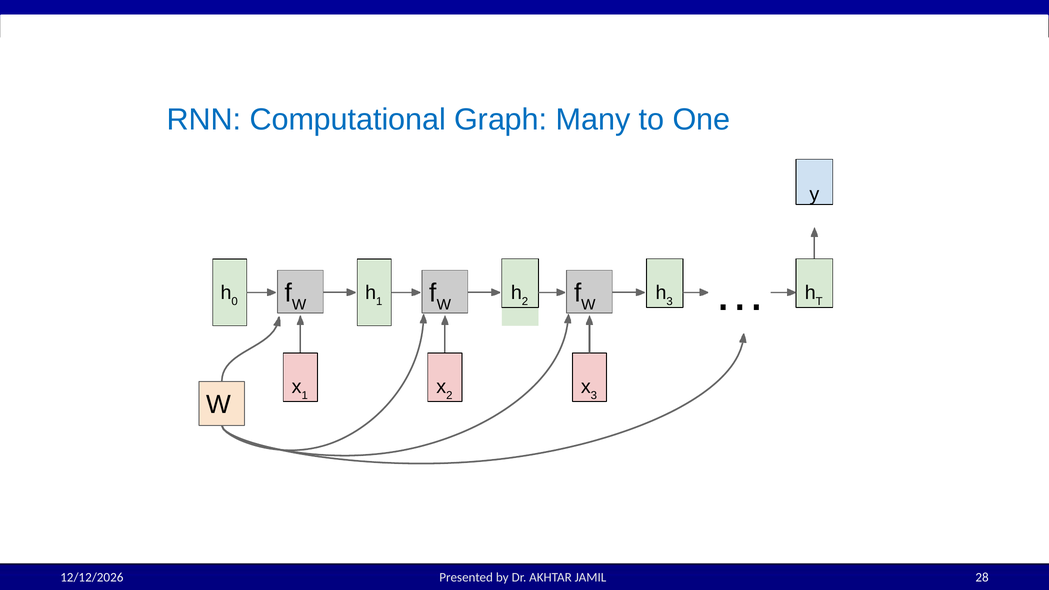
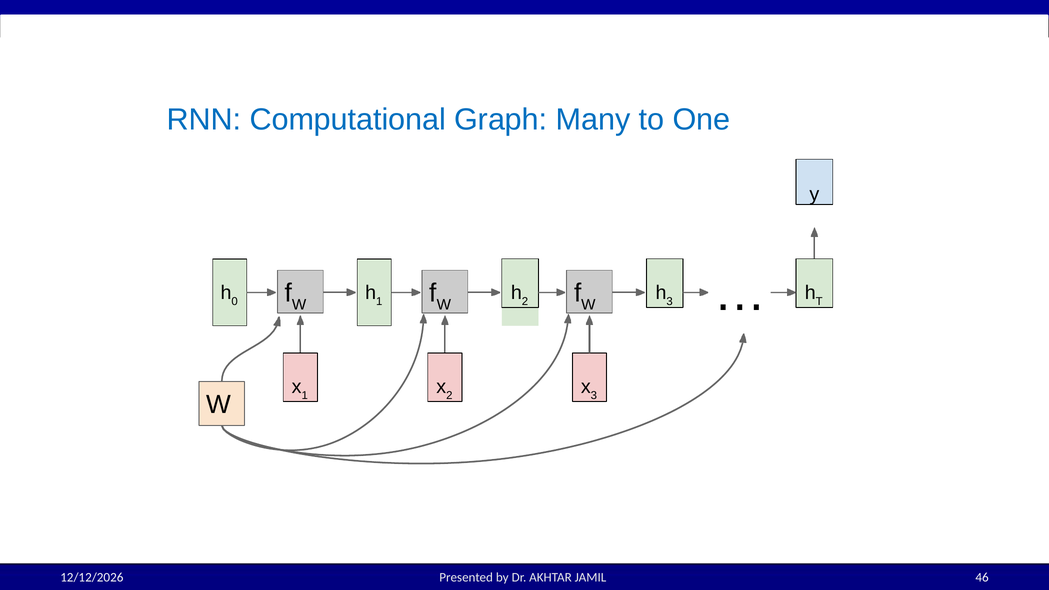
28: 28 -> 46
